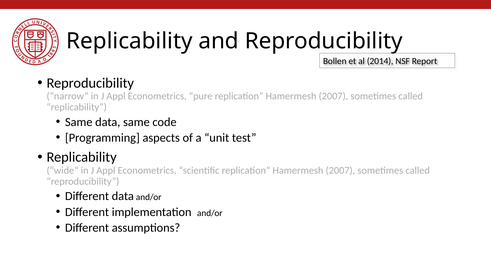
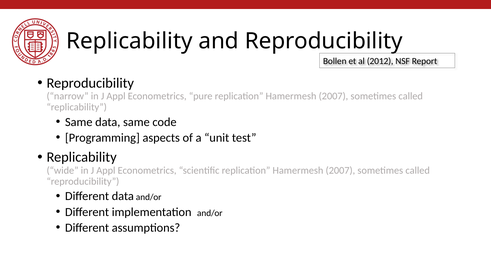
2014: 2014 -> 2012
